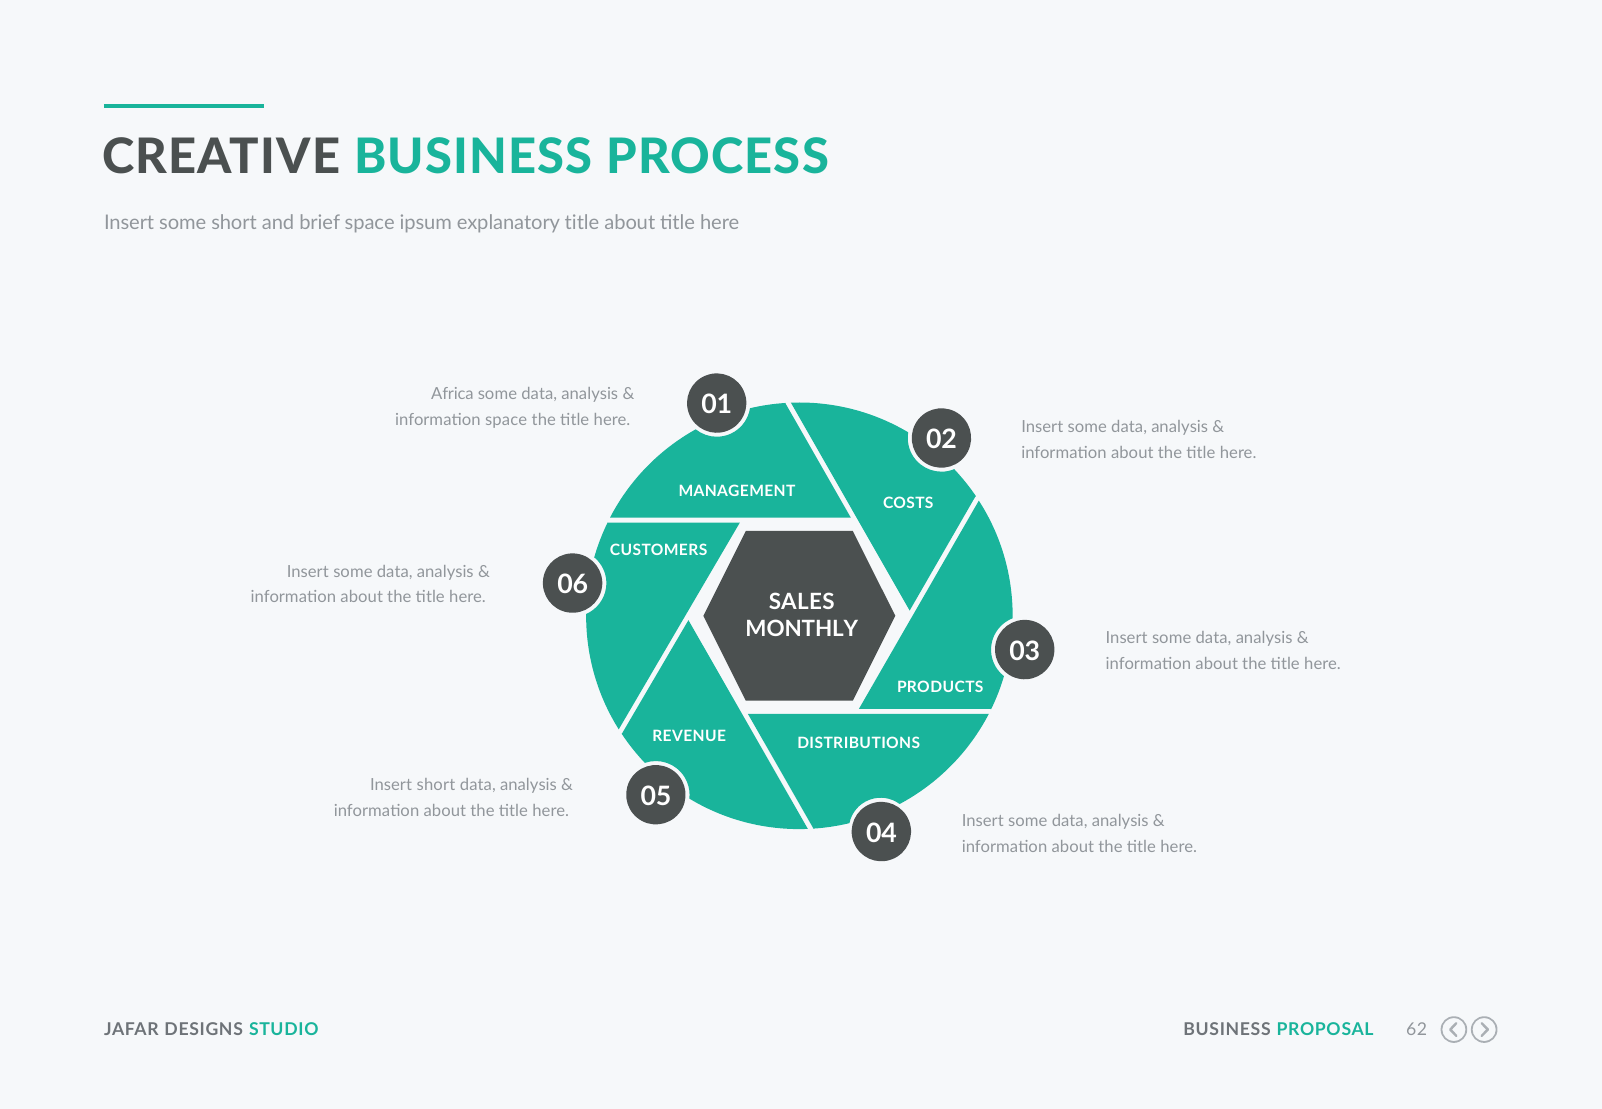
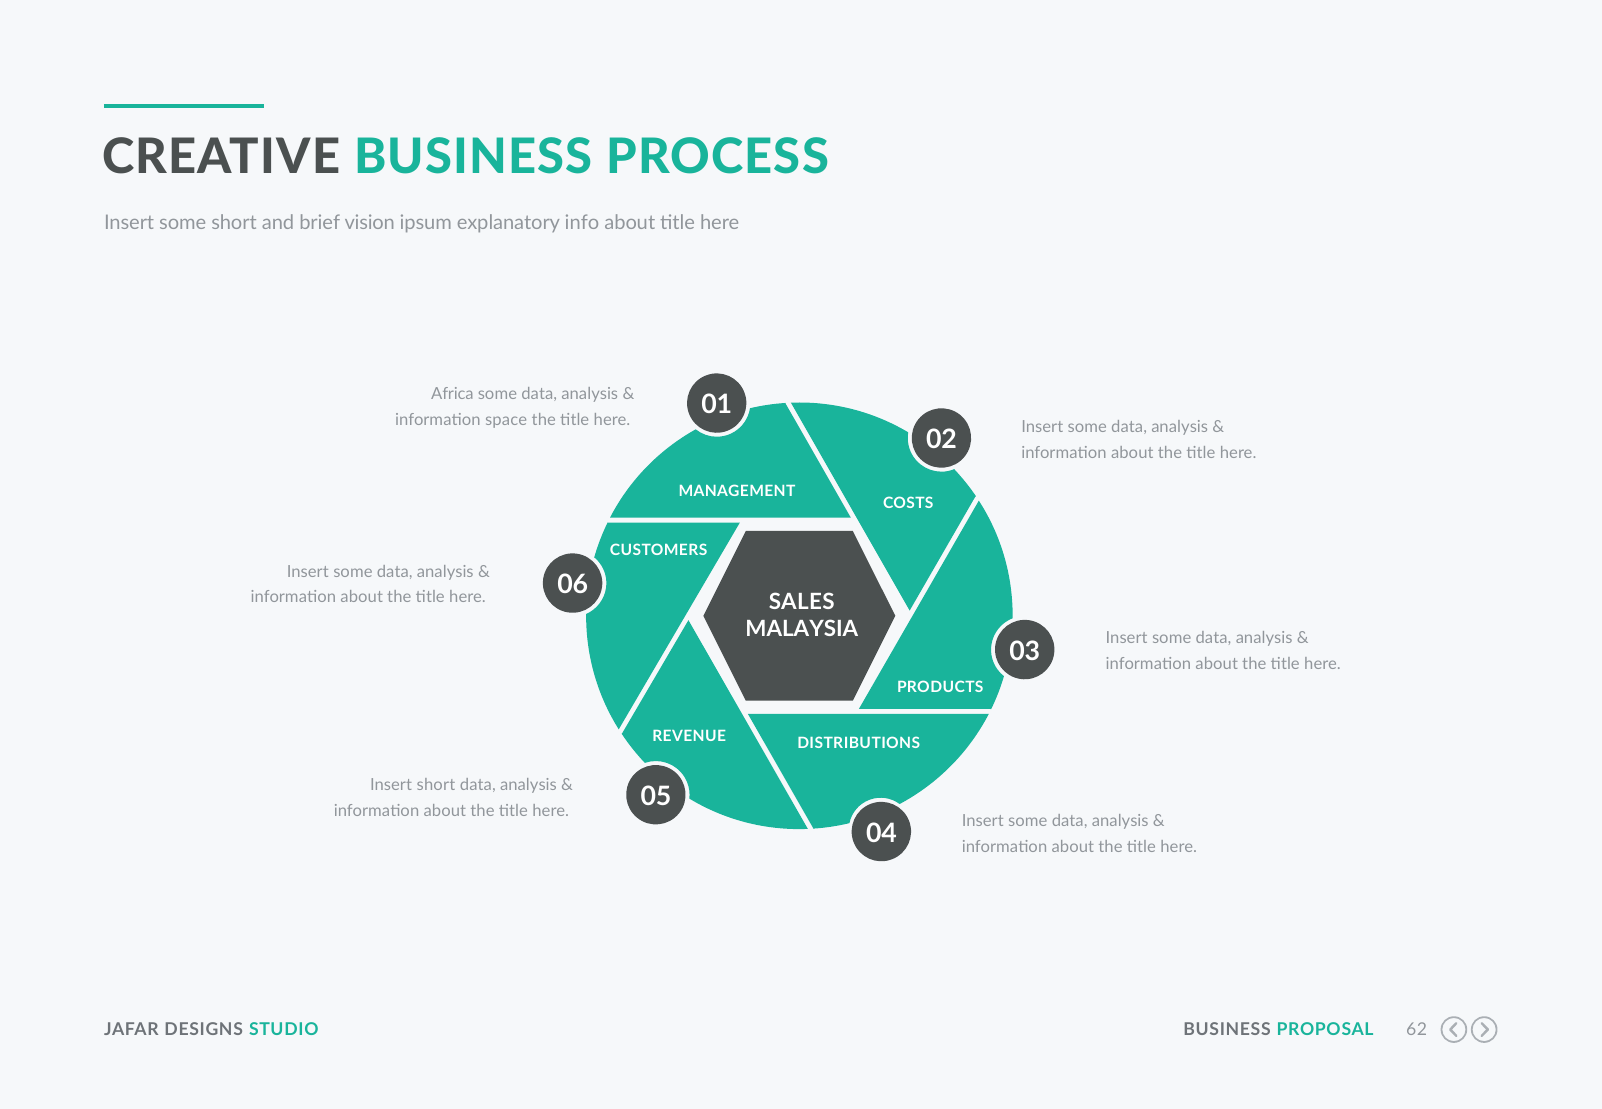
brief space: space -> vision
explanatory title: title -> info
MONTHLY: MONTHLY -> MALAYSIA
